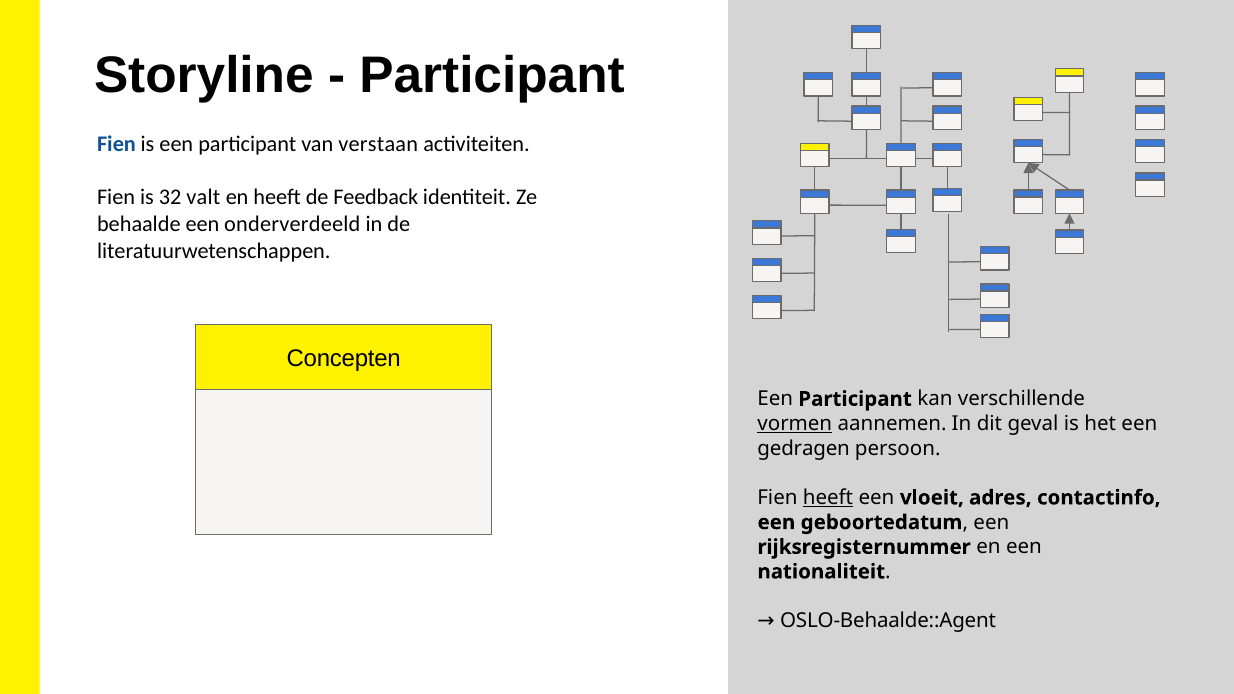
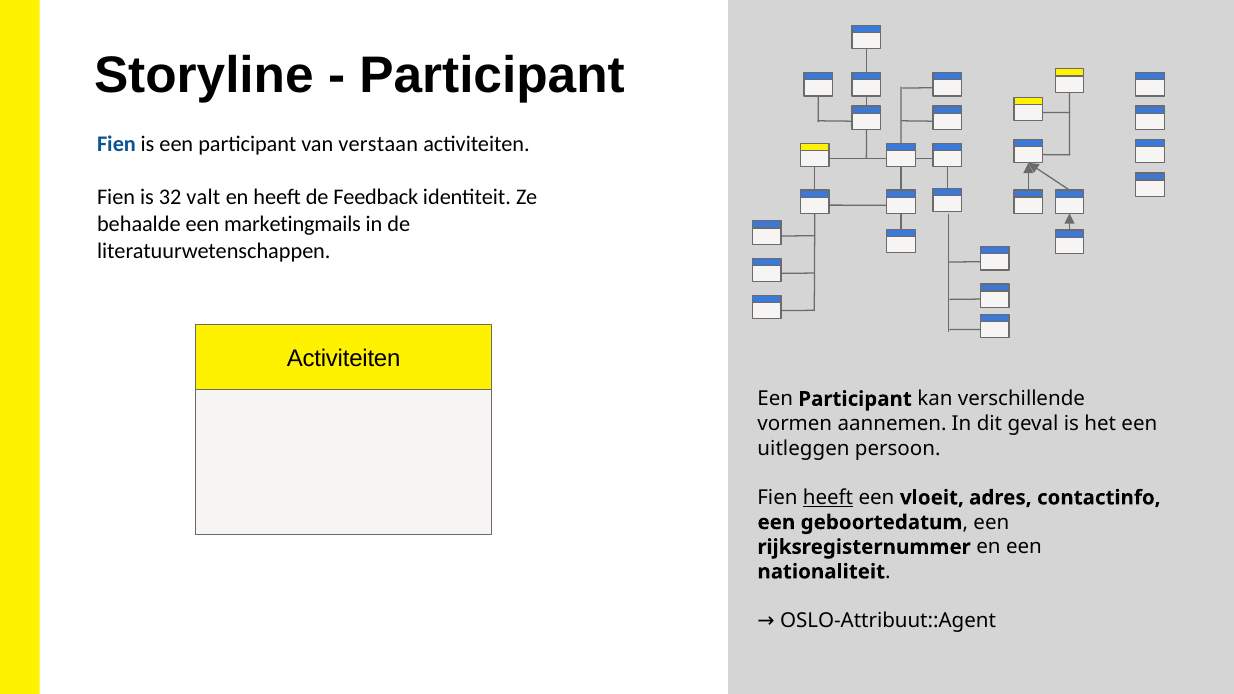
onderverdeeld: onderverdeeld -> marketingmails
Concepten at (344, 359): Concepten -> Activiteiten
vormen underline: present -> none
gedragen: gedragen -> uitleggen
OSLO-Behaalde::Agent: OSLO-Behaalde::Agent -> OSLO-Attribuut::Agent
